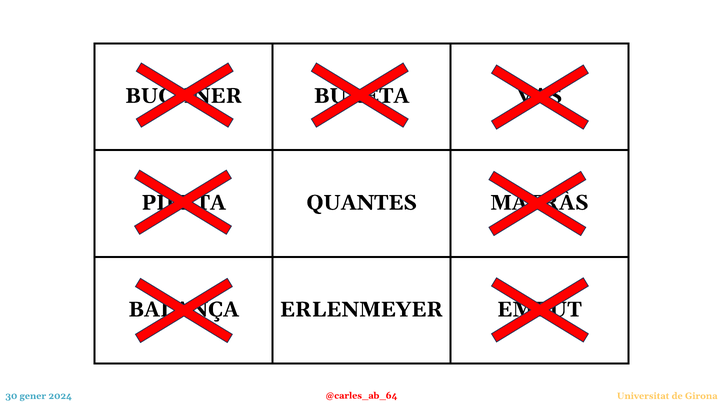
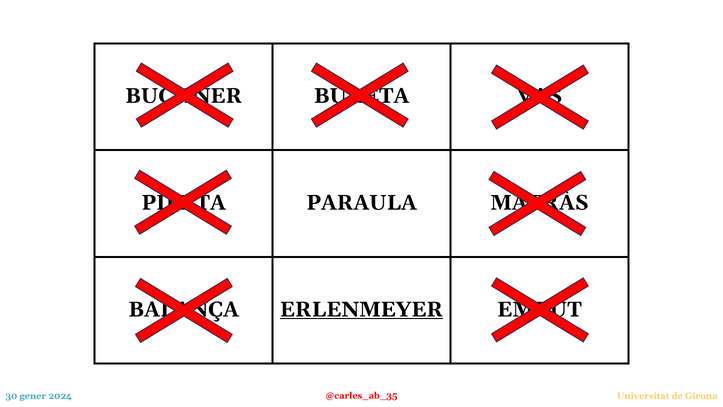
QUANTES: QUANTES -> PARAULA
ERLENMEYER underline: none -> present
@carles_ab_64: @carles_ab_64 -> @carles_ab_35
